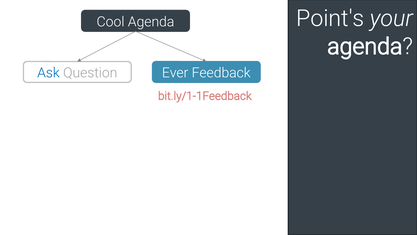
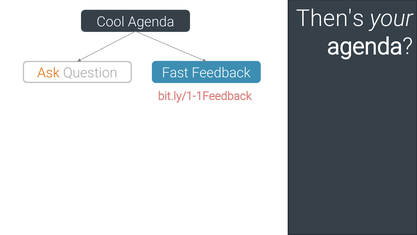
Point's: Point's -> Then's
Ask colour: blue -> orange
Ever: Ever -> Fast
